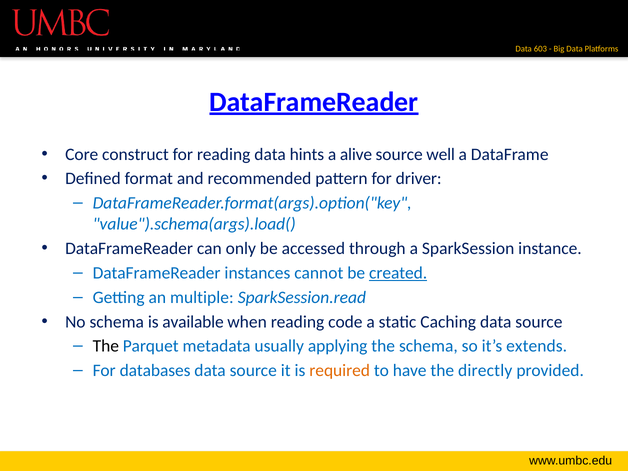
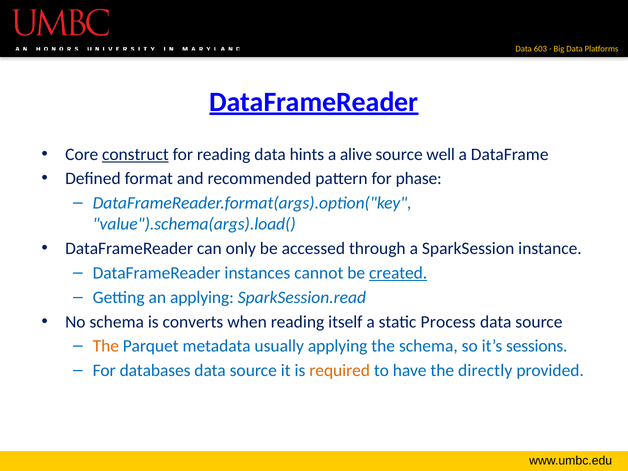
construct underline: none -> present
driver: driver -> phase
an multiple: multiple -> applying
available: available -> converts
code: code -> itself
Caching: Caching -> Process
The at (106, 346) colour: black -> orange
extends: extends -> sessions
